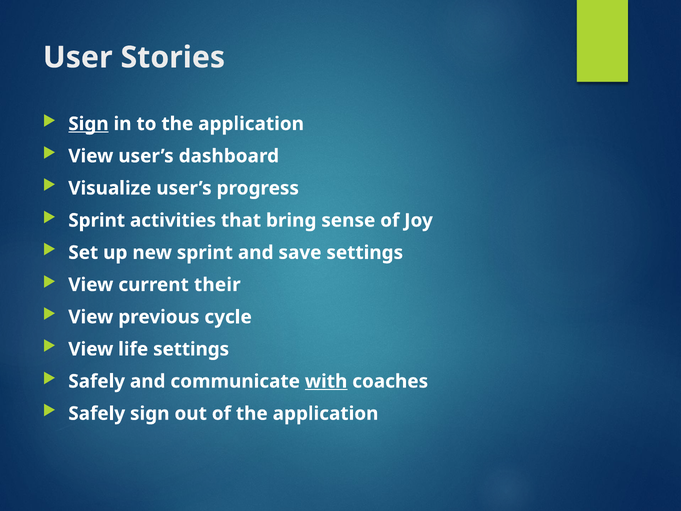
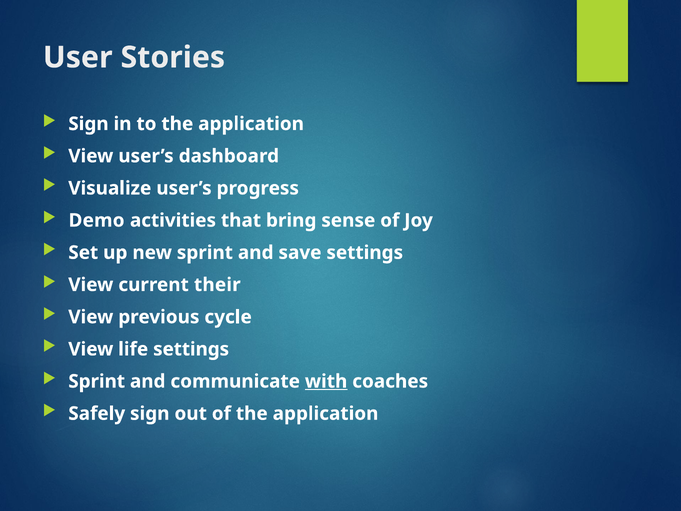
Sign at (88, 124) underline: present -> none
Sprint at (97, 220): Sprint -> Demo
Safely at (97, 381): Safely -> Sprint
